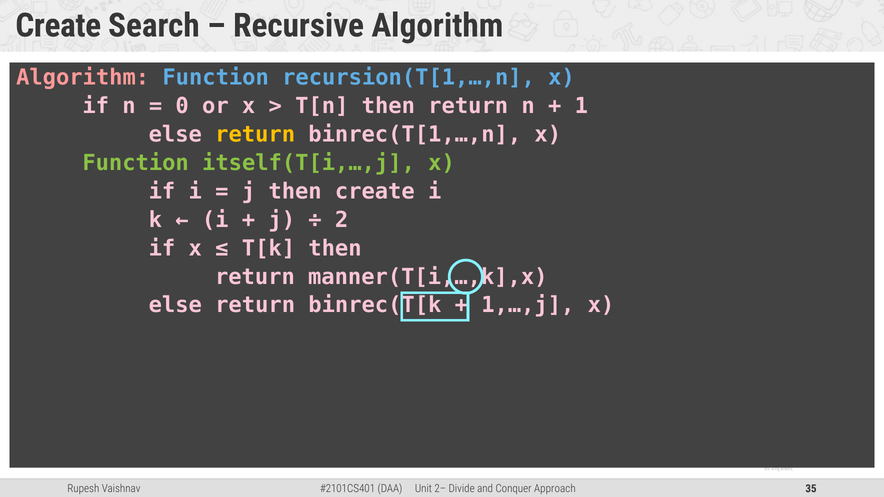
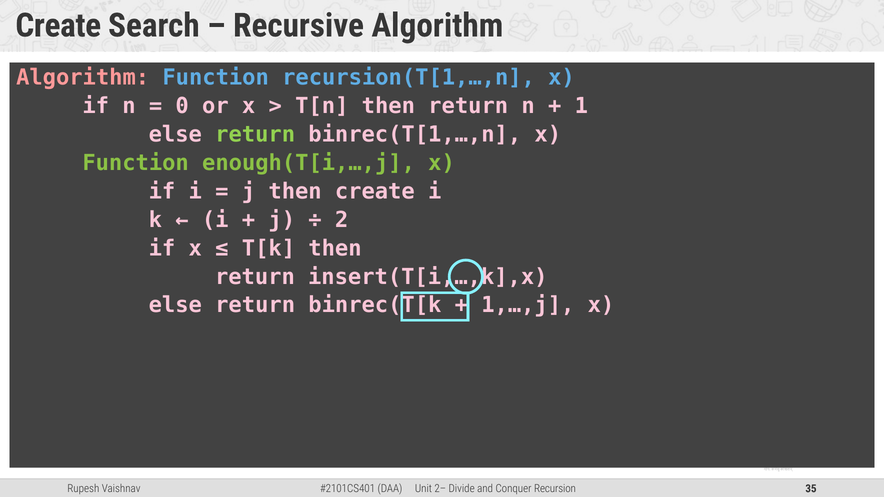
return at (255, 135) colour: yellow -> light green
itself(T[i,…,j: itself(T[i,…,j -> enough(T[i,…,j
manner(T[i,…,k],x: manner(T[i,…,k],x -> insert(T[i,…,k],x
Approach: Approach -> Recursion
